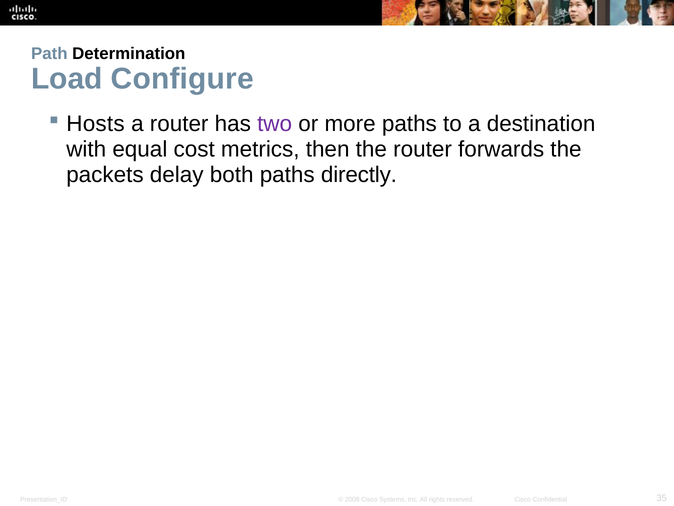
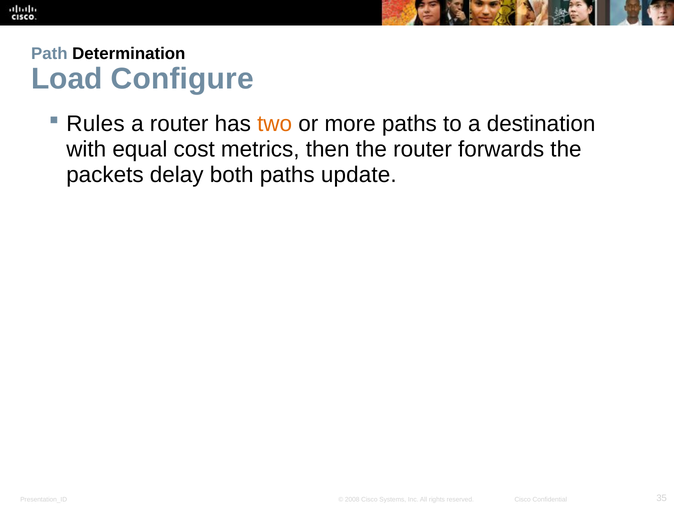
Hosts: Hosts -> Rules
two colour: purple -> orange
directly: directly -> update
